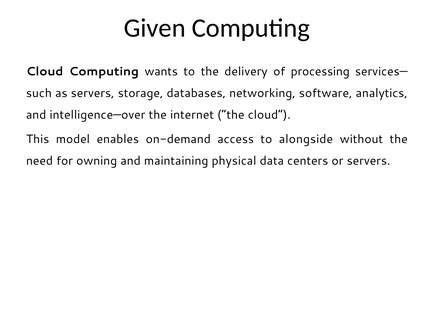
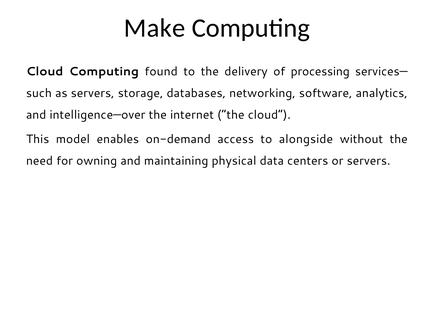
Given: Given -> Make
wants: wants -> found
